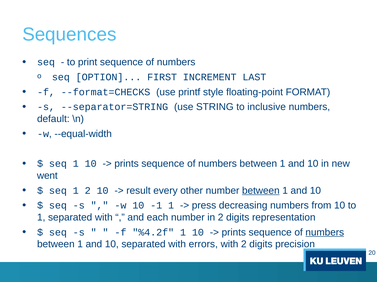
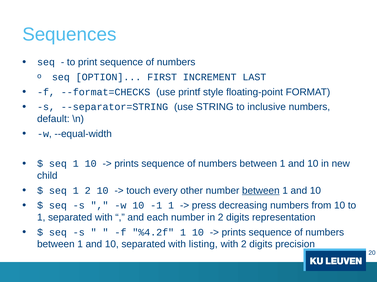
went: went -> child
result: result -> touch
numbers at (325, 233) underline: present -> none
errors: errors -> listing
